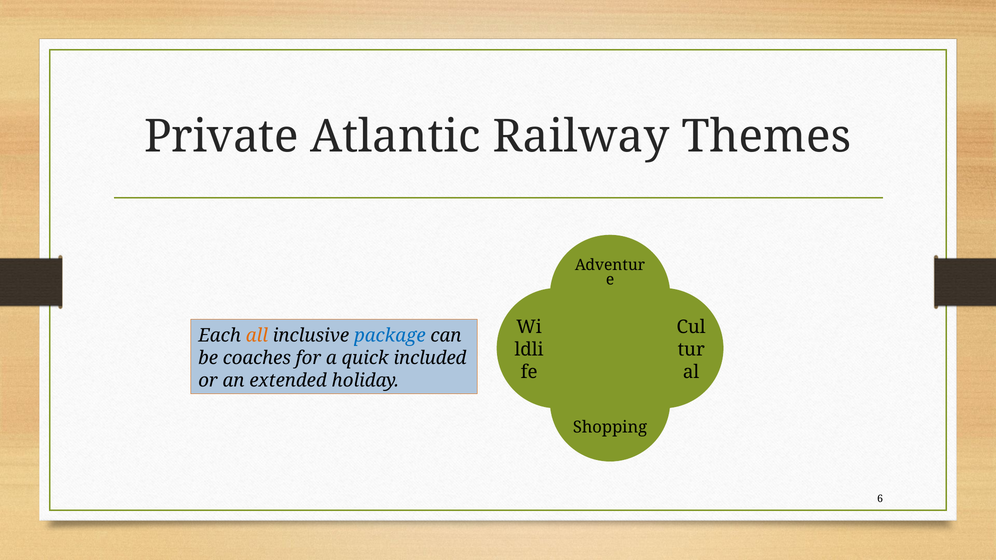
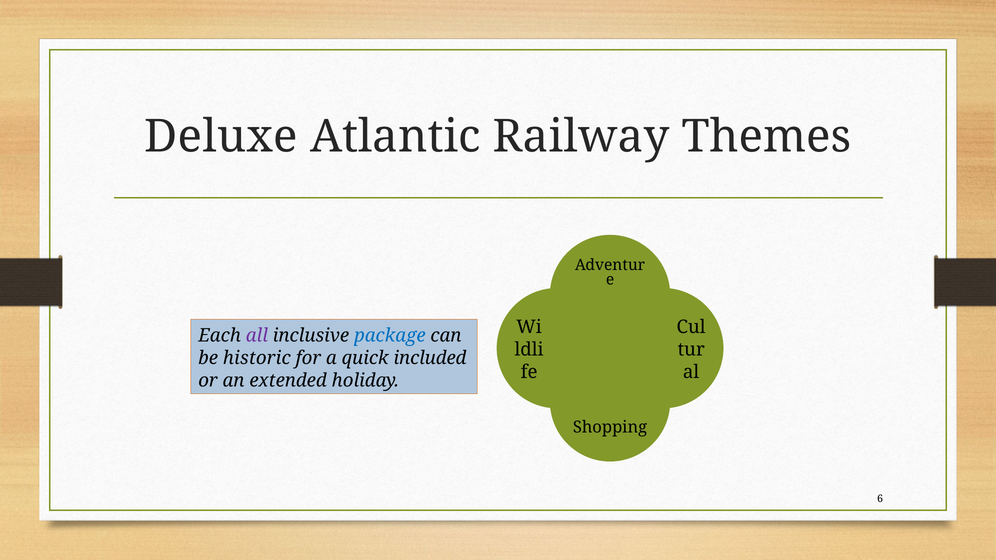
Private: Private -> Deluxe
all colour: orange -> purple
coaches: coaches -> historic
